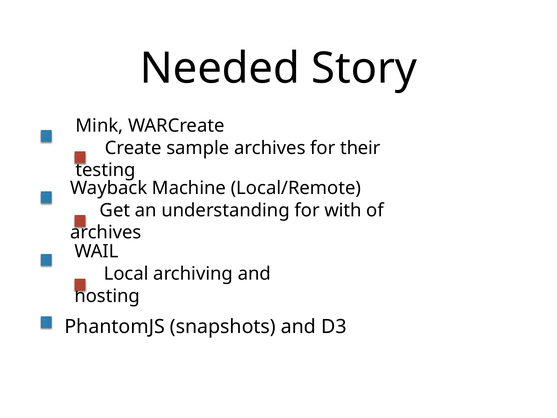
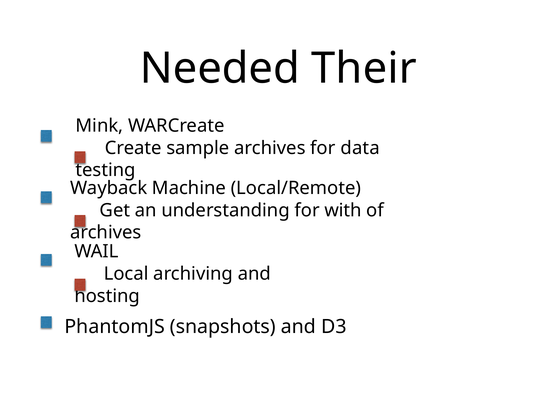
Story: Story -> Their
their: their -> data
